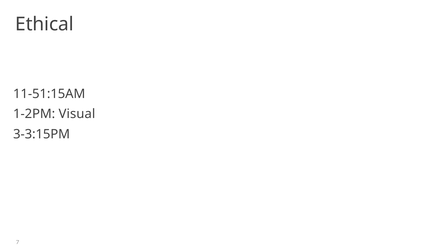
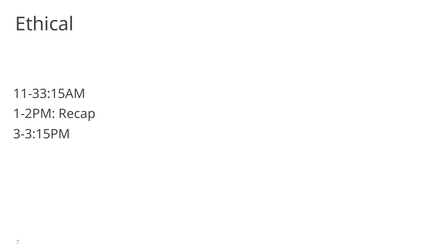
11-51:15AM: 11-51:15AM -> 11-33:15AM
Visual: Visual -> Recap
